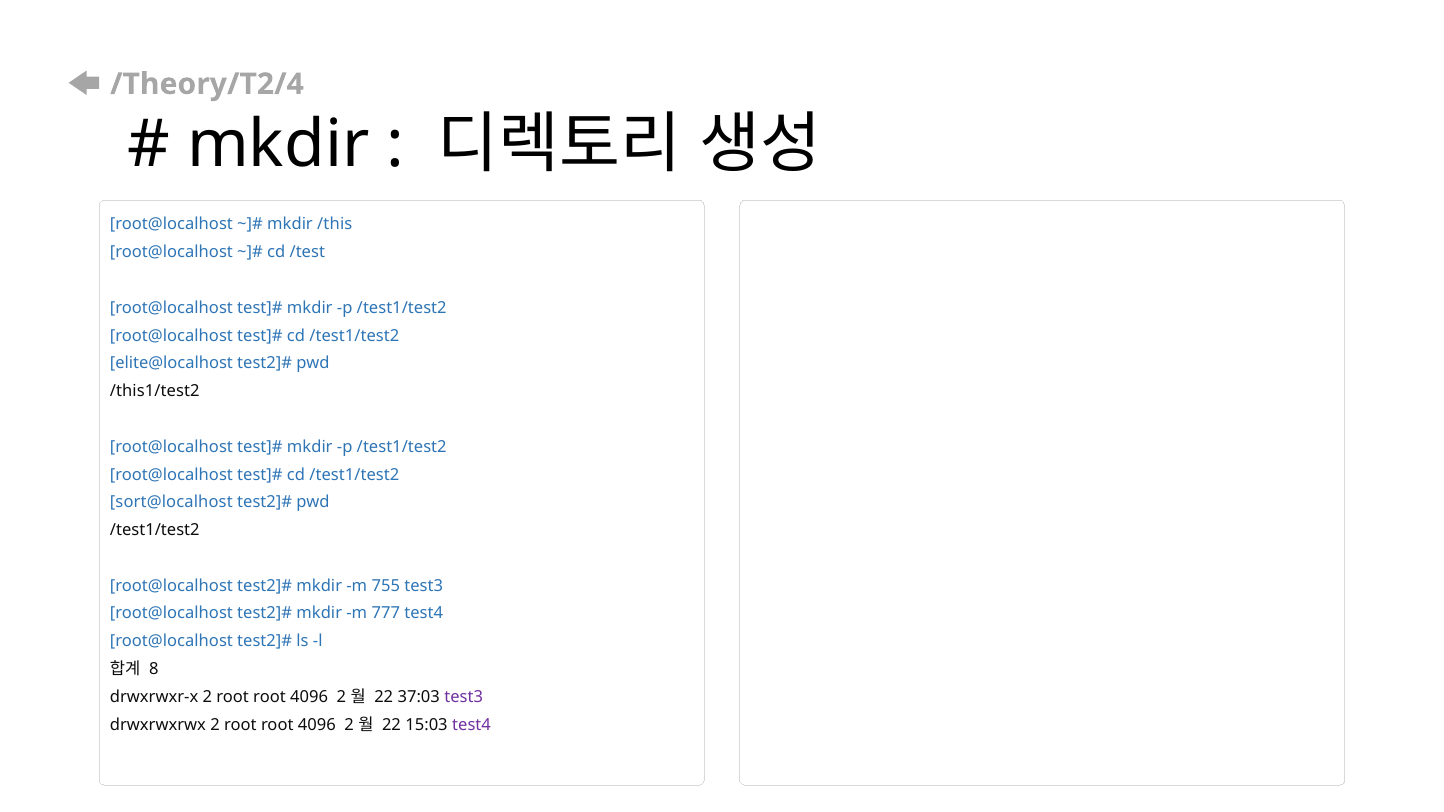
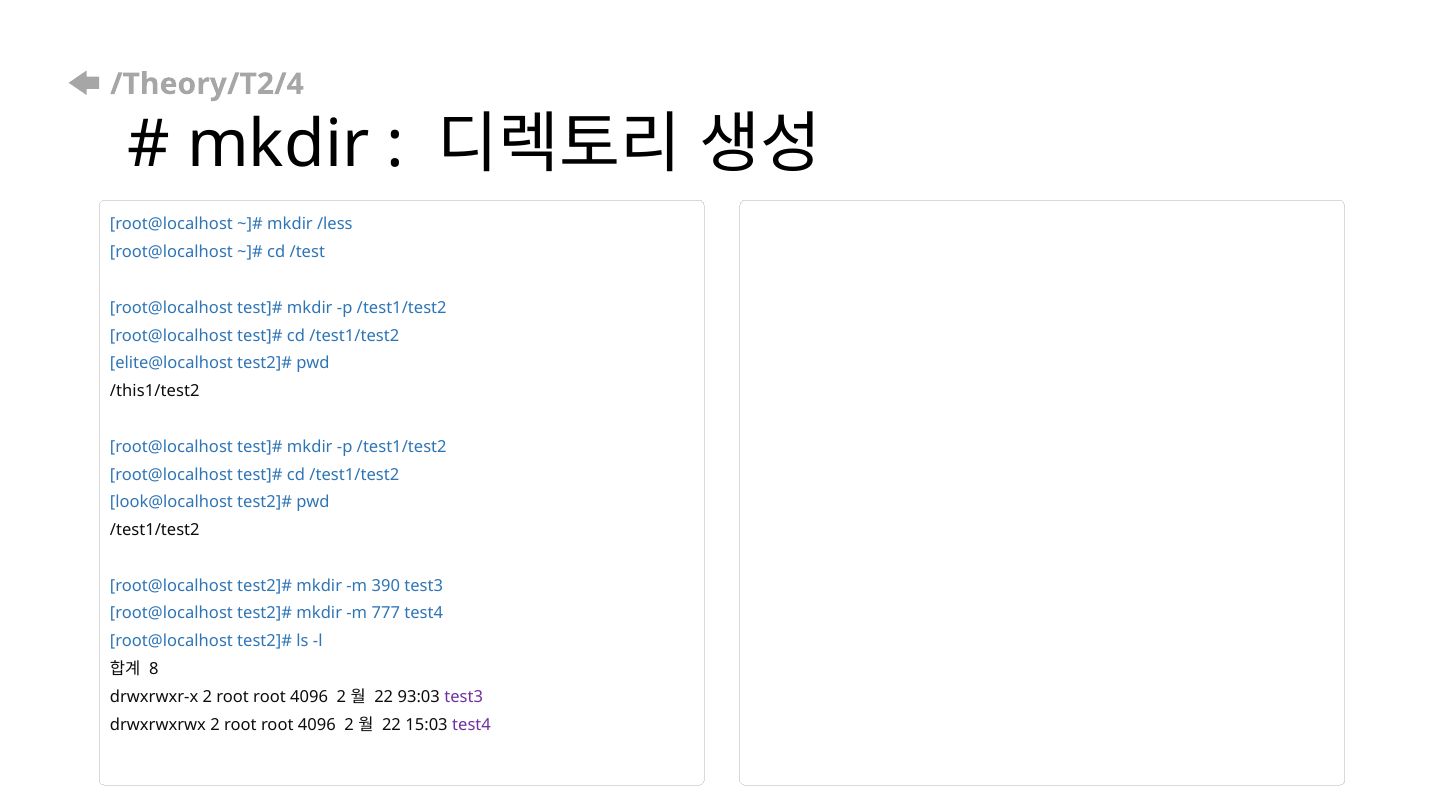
/this: /this -> /less
sort@localhost: sort@localhost -> look@localhost
755: 755 -> 390
37:03: 37:03 -> 93:03
